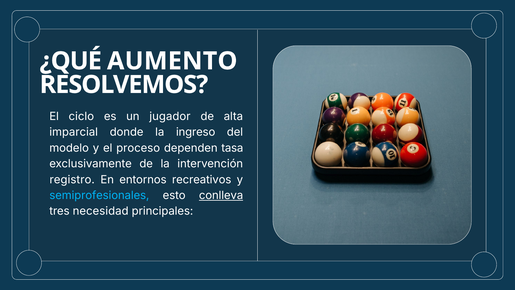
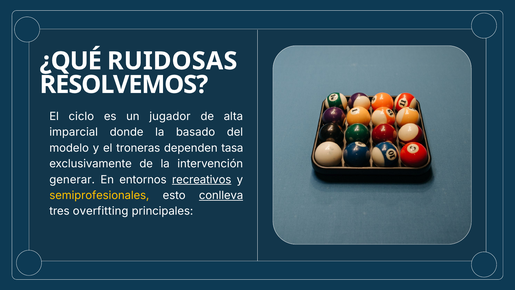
AUMENTO: AUMENTO -> RUIDOSAS
ingreso: ingreso -> basado
proceso: proceso -> troneras
registro: registro -> generar
recreativos underline: none -> present
semiprofesionales colour: light blue -> yellow
necesidad: necesidad -> overfitting
